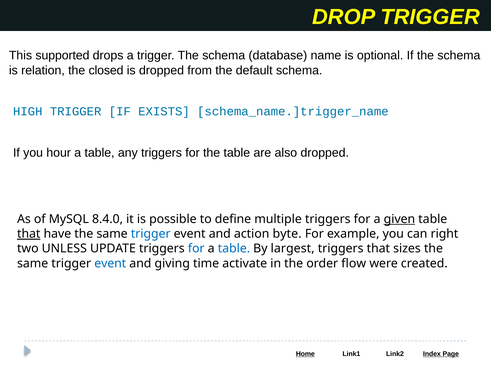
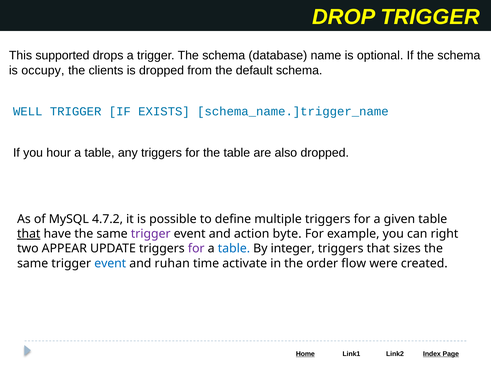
relation: relation -> occupy
closed: closed -> clients
HIGH: HIGH -> WELL
8.4.0: 8.4.0 -> 4.7.2
given underline: present -> none
trigger at (151, 234) colour: blue -> purple
UNLESS: UNLESS -> APPEAR
for at (196, 249) colour: blue -> purple
largest: largest -> integer
giving: giving -> ruhan
